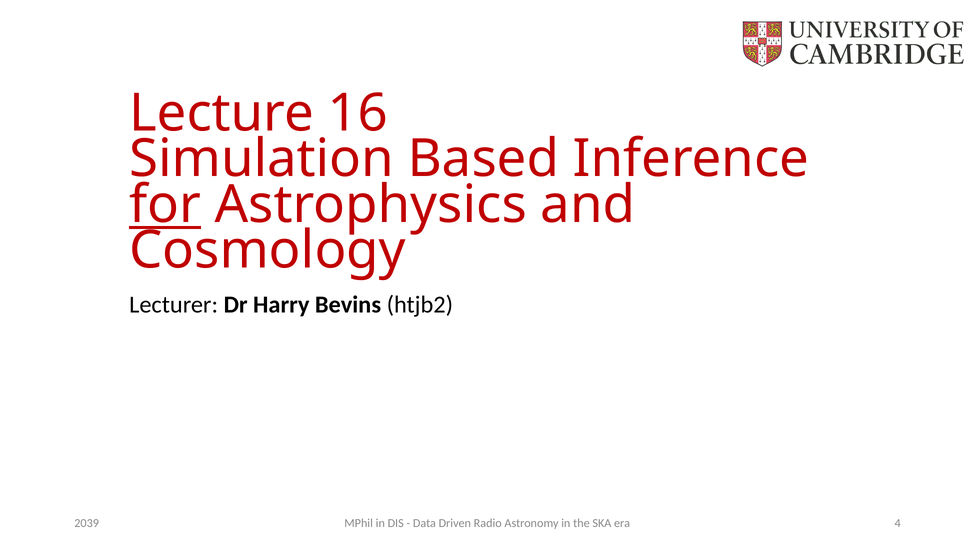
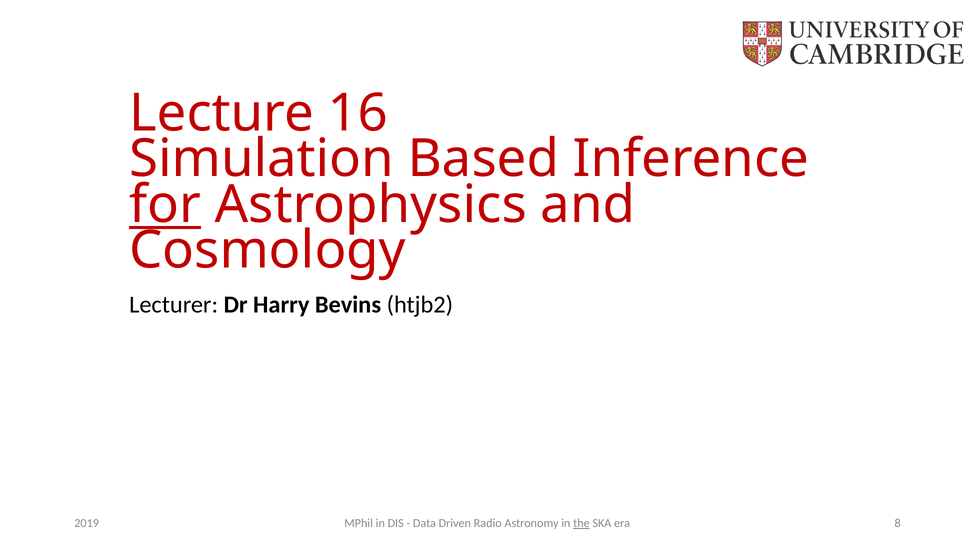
the underline: none -> present
4: 4 -> 8
2039: 2039 -> 2019
